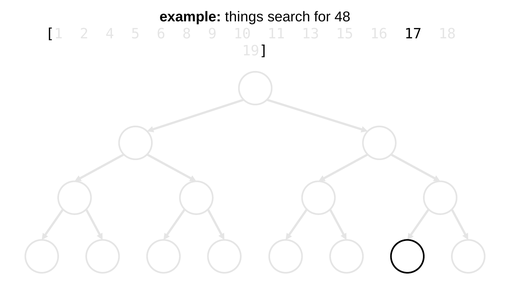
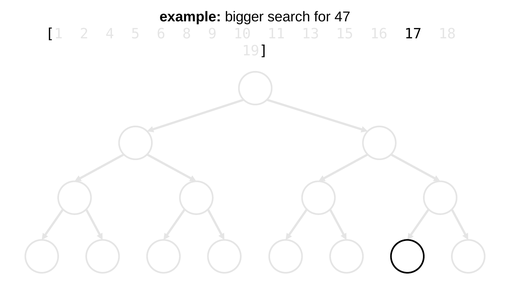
things: things -> bigger
48: 48 -> 47
